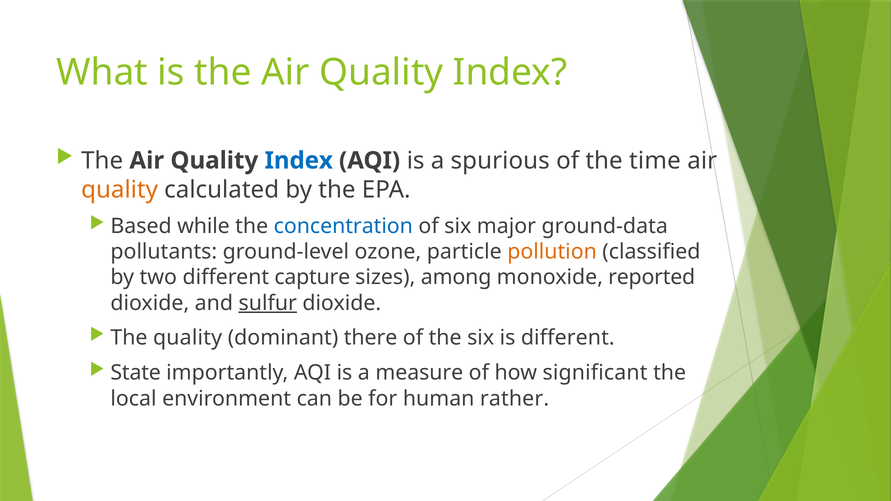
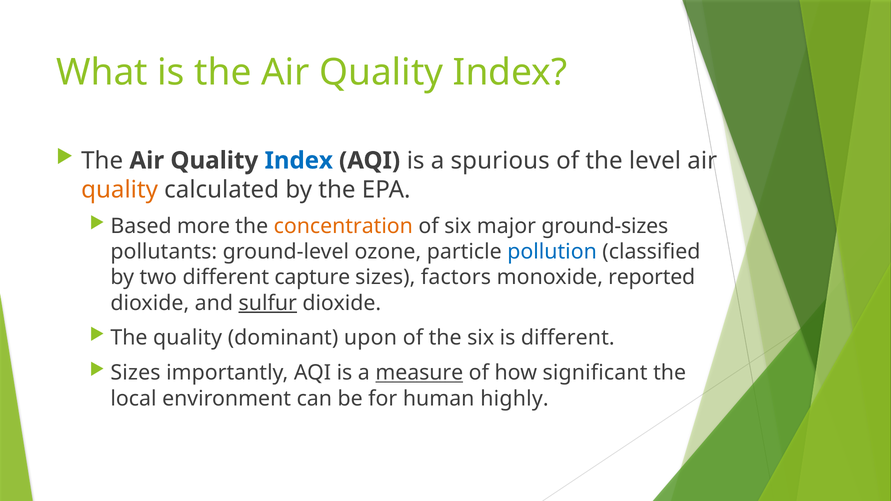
time: time -> level
while: while -> more
concentration colour: blue -> orange
ground-data: ground-data -> ground-sizes
pollution colour: orange -> blue
among: among -> factors
there: there -> upon
State at (136, 373): State -> Sizes
measure underline: none -> present
rather: rather -> highly
